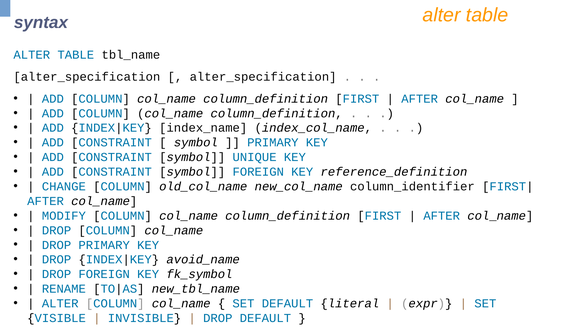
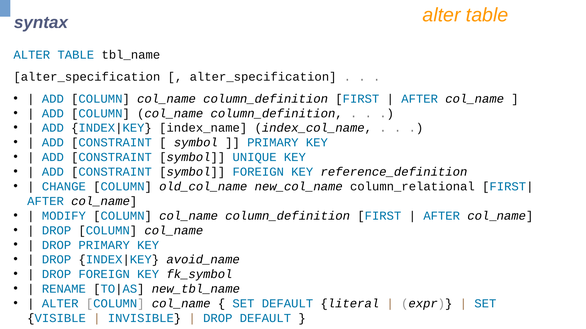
column_identifier: column_identifier -> column_relational
